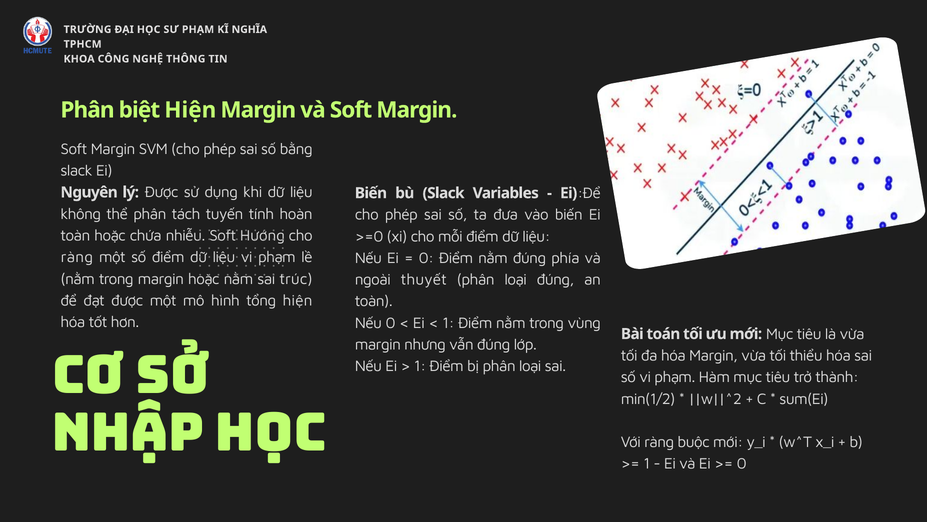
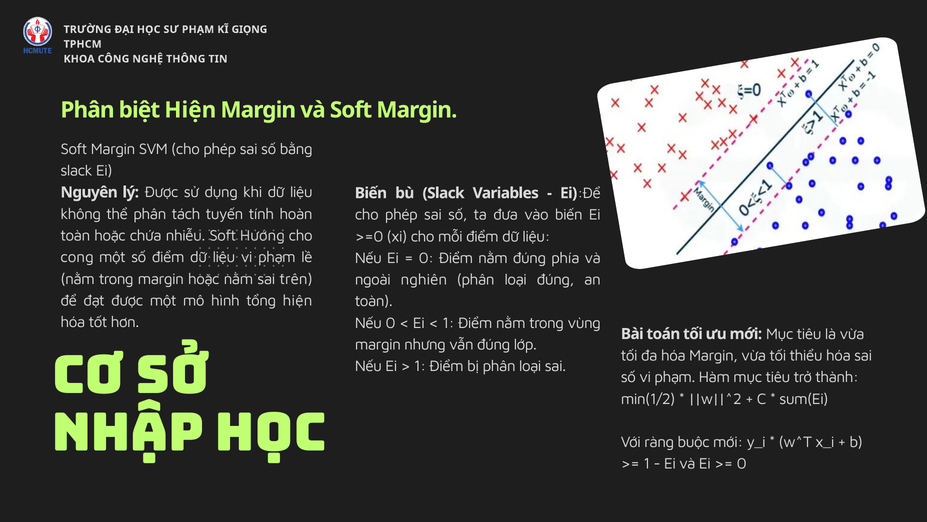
NGHĨA: NGHĨA -> GIỌNG
ràng at (77, 257): ràng -> cong
trúc: trúc -> trên
thuyết: thuyết -> nghiên
